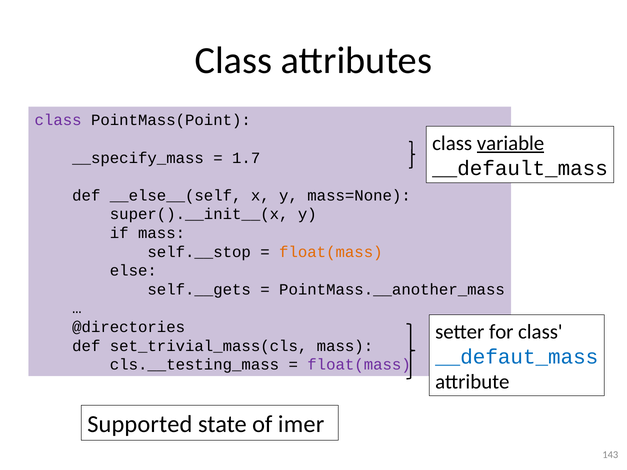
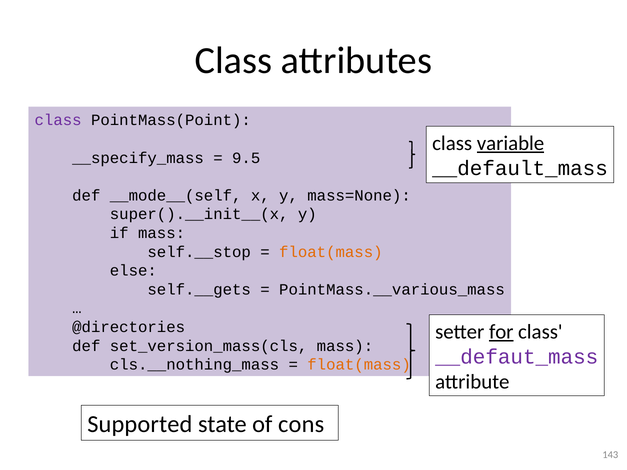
1.7: 1.7 -> 9.5
__else__(self: __else__(self -> __mode__(self
PointMass.__another_mass: PointMass.__another_mass -> PointMass.__various_mass
for underline: none -> present
set_trivial_mass(cls: set_trivial_mass(cls -> set_version_mass(cls
__defaut_mass colour: blue -> purple
cls.__testing_mass: cls.__testing_mass -> cls.__nothing_mass
float(mass at (359, 365) colour: purple -> orange
imer: imer -> cons
